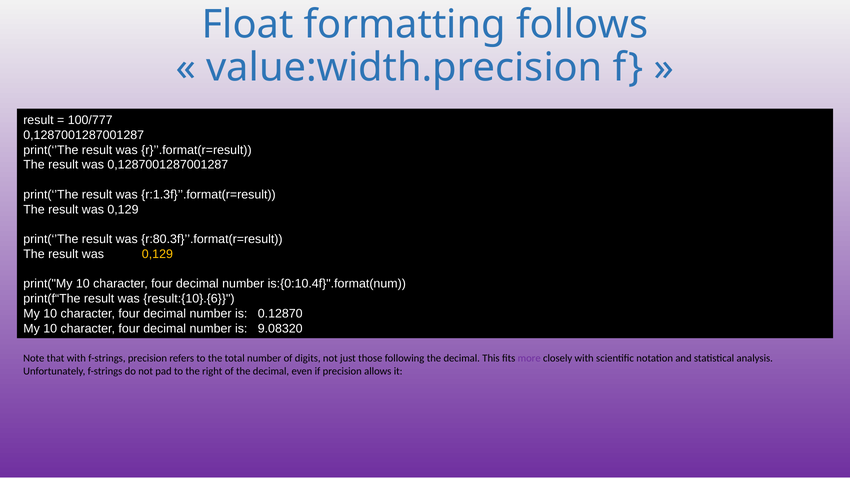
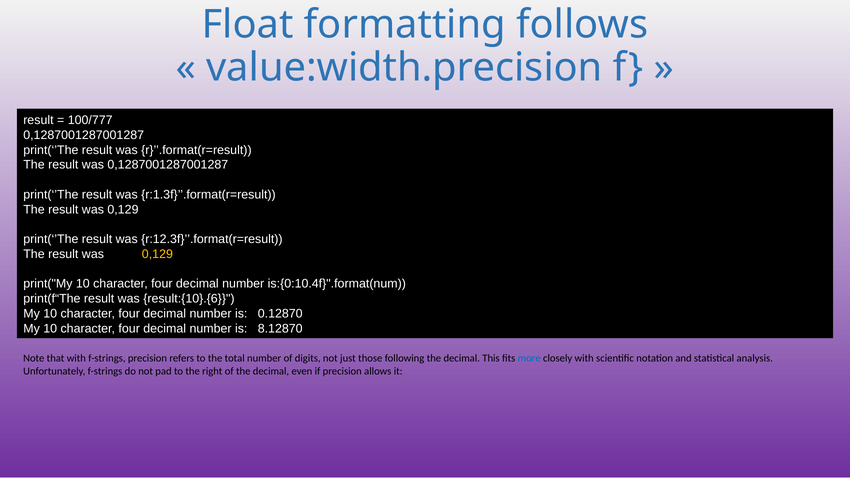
r:80.3f}’’.format(r=result: r:80.3f}’’.format(r=result -> r:12.3f}’’.format(r=result
9.08320: 9.08320 -> 8.12870
more colour: purple -> blue
